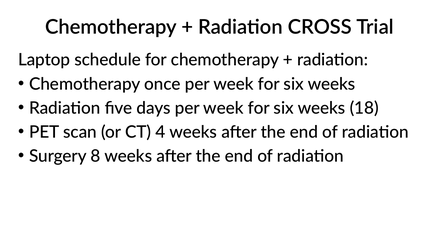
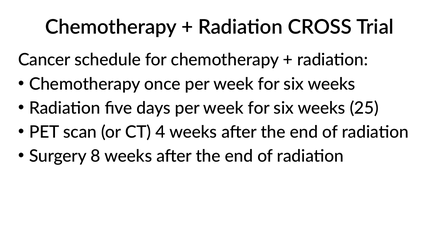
Laptop: Laptop -> Cancer
18: 18 -> 25
